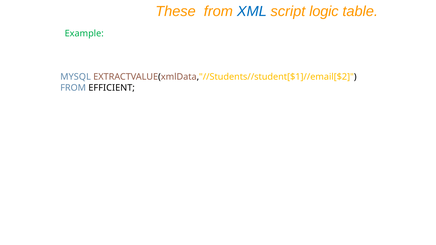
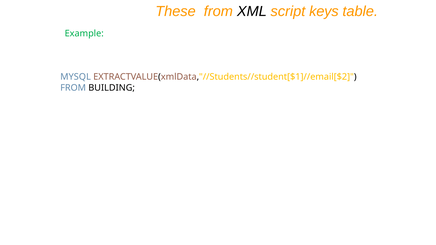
XML colour: blue -> black
logic: logic -> keys
EFFICIENT: EFFICIENT -> BUILDING
